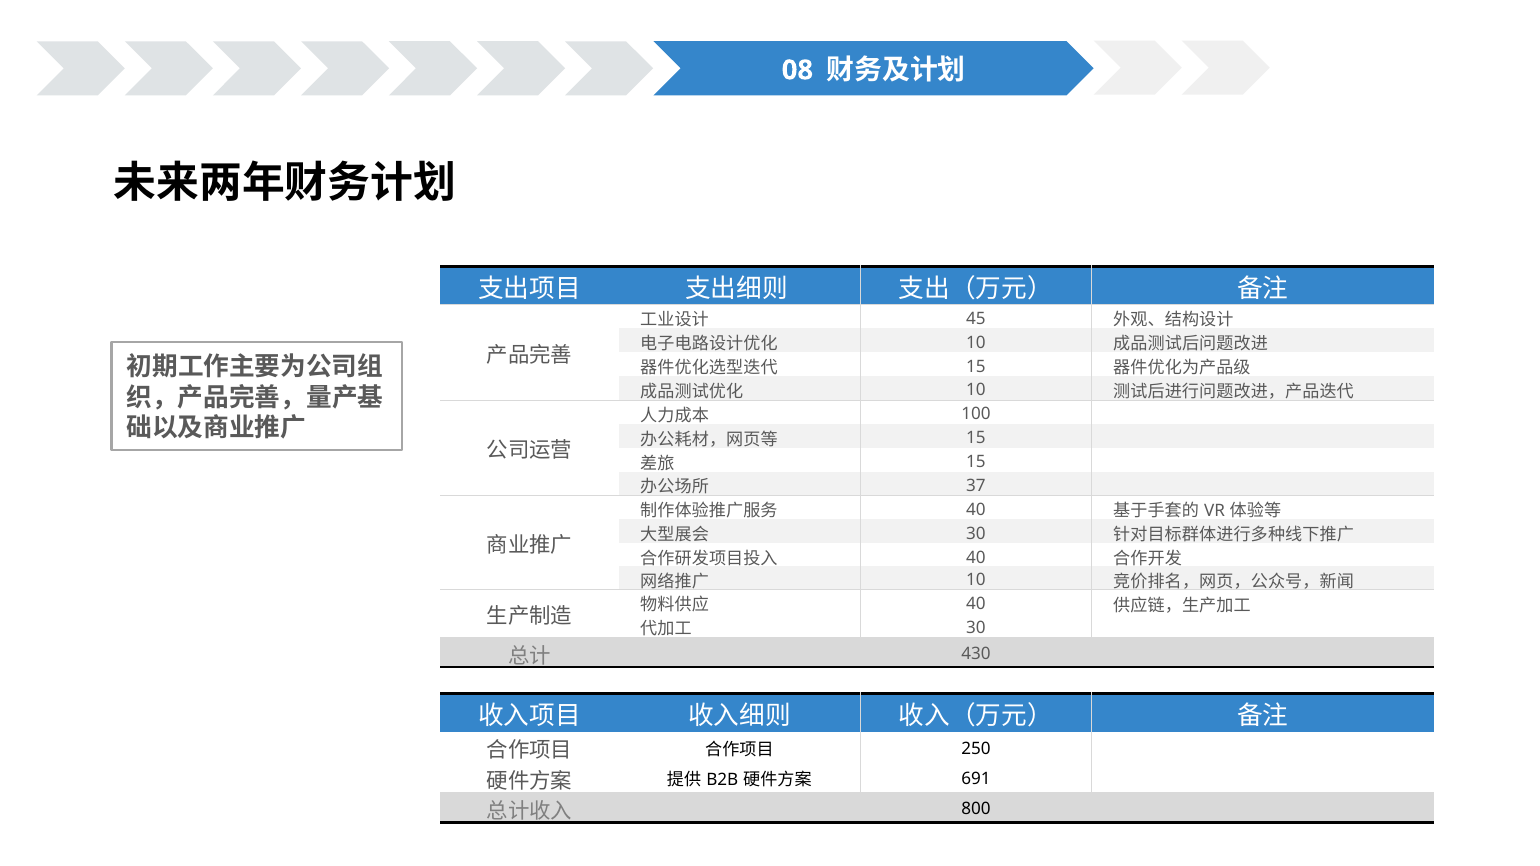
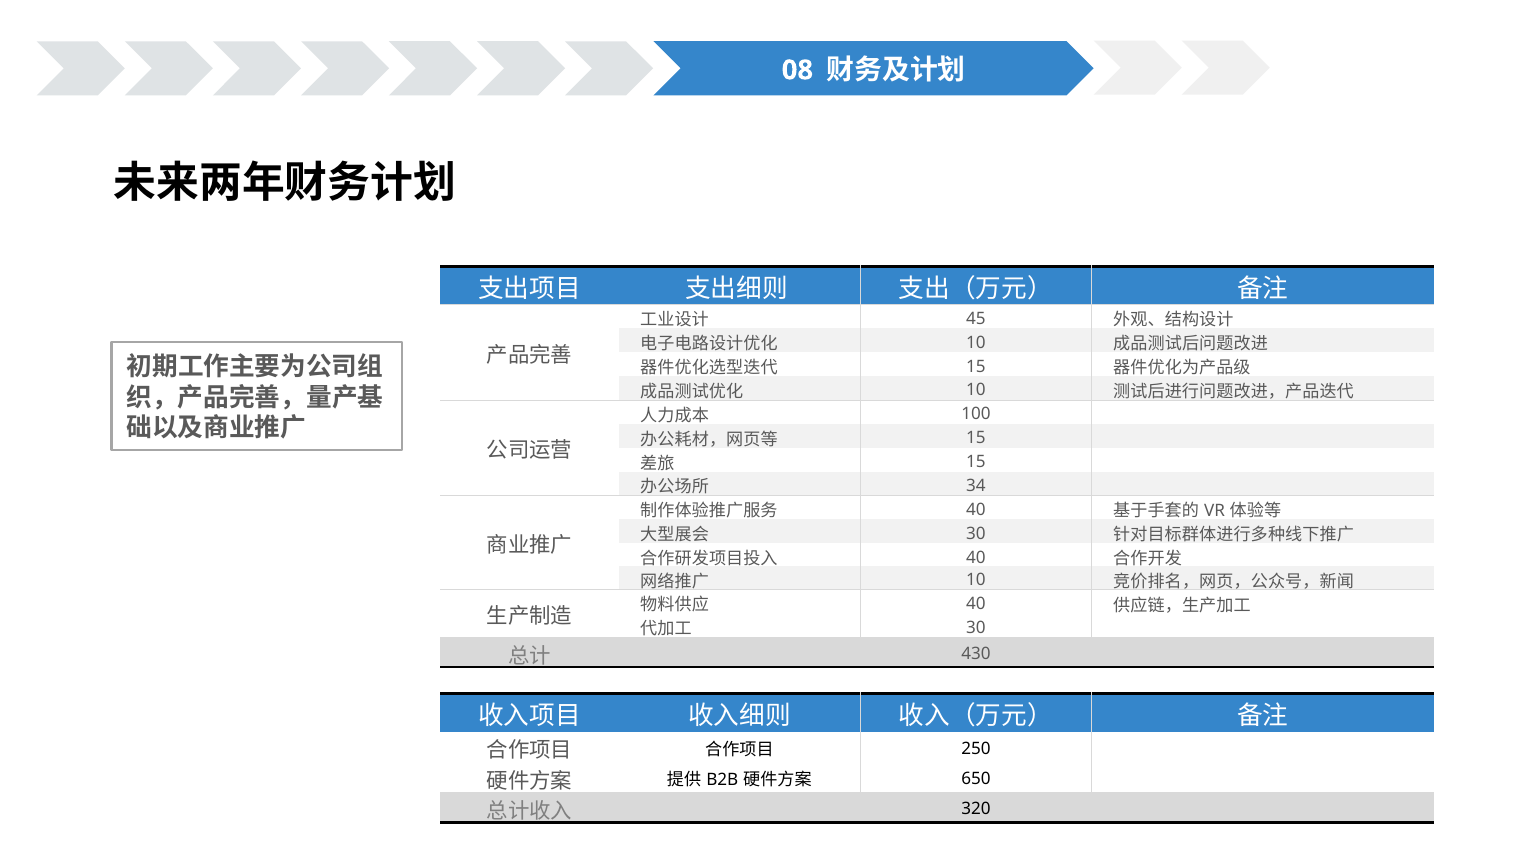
37: 37 -> 34
691: 691 -> 650
800: 800 -> 320
